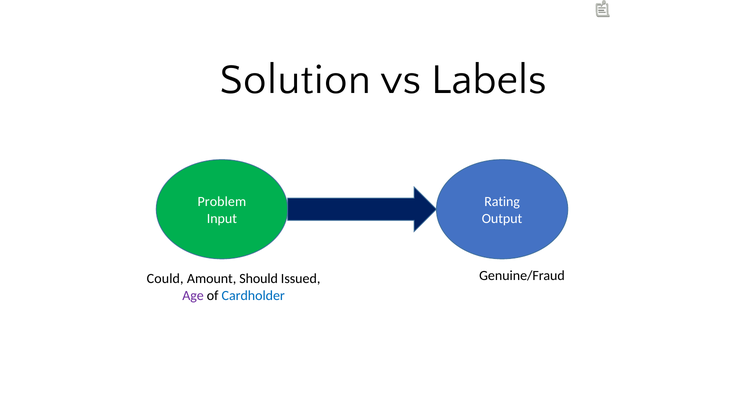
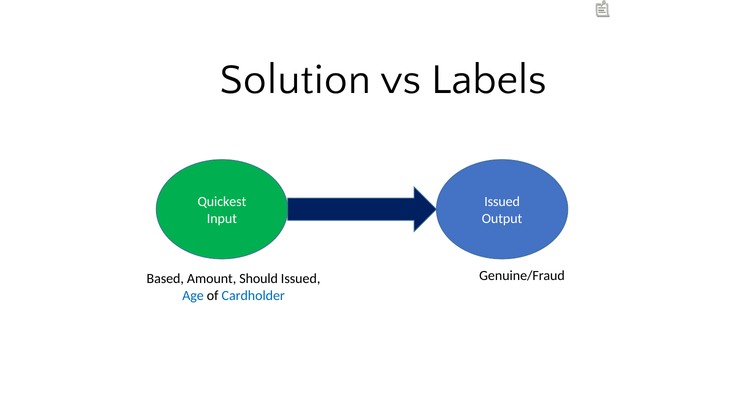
Problem: Problem -> Quickest
Rating at (502, 202): Rating -> Issued
Could: Could -> Based
Age colour: purple -> blue
